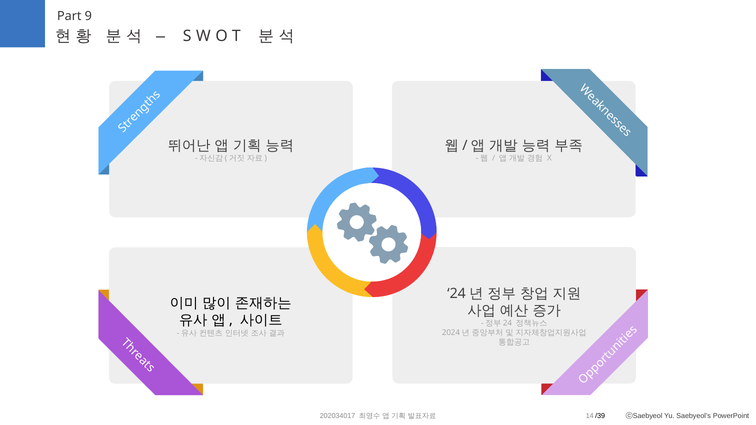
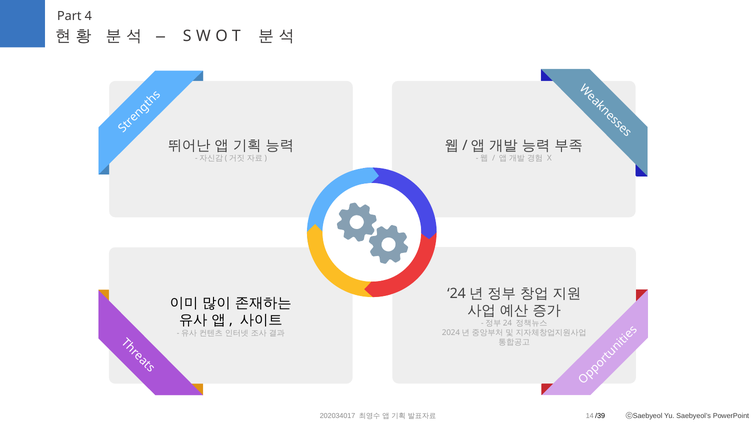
9: 9 -> 4
